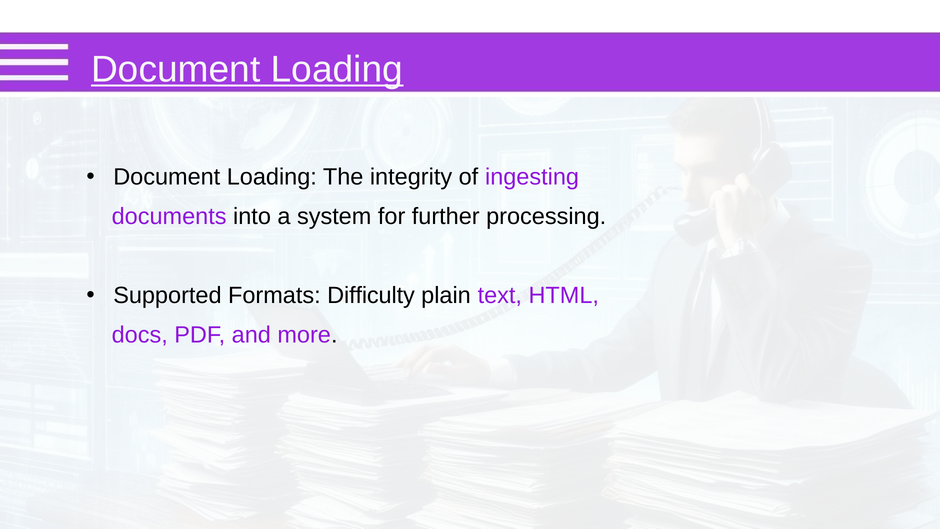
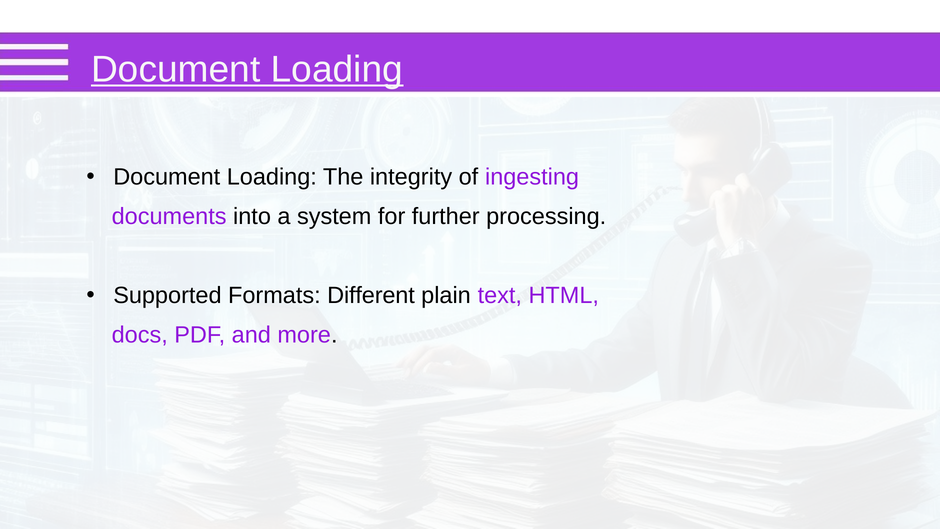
Difficulty: Difficulty -> Different
